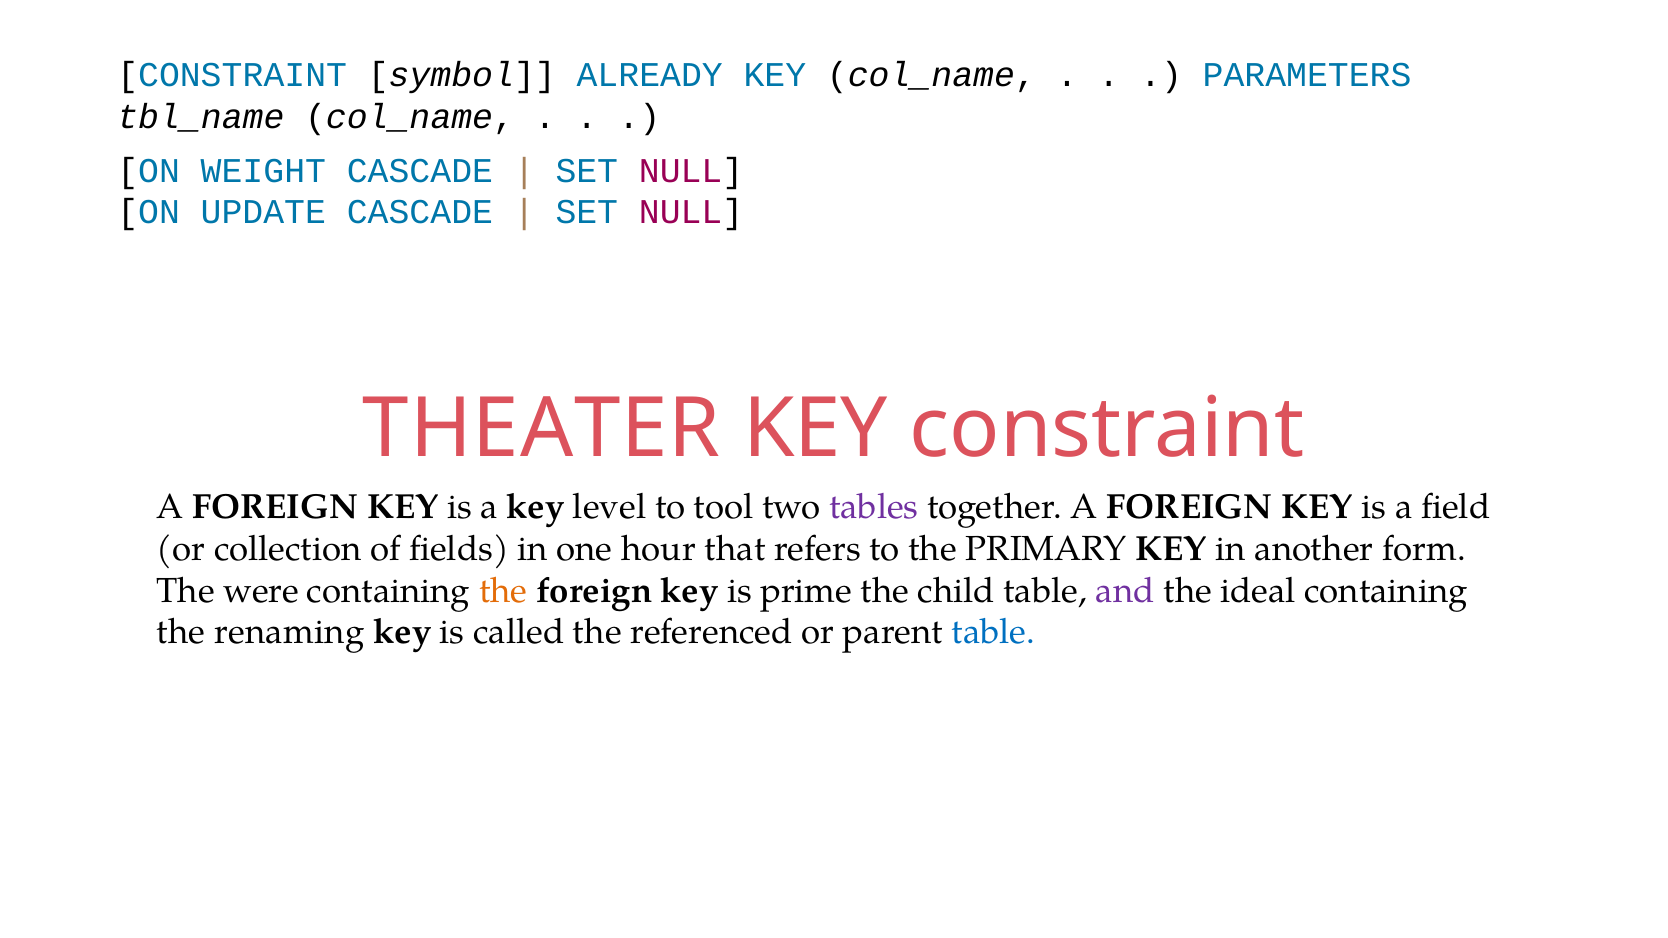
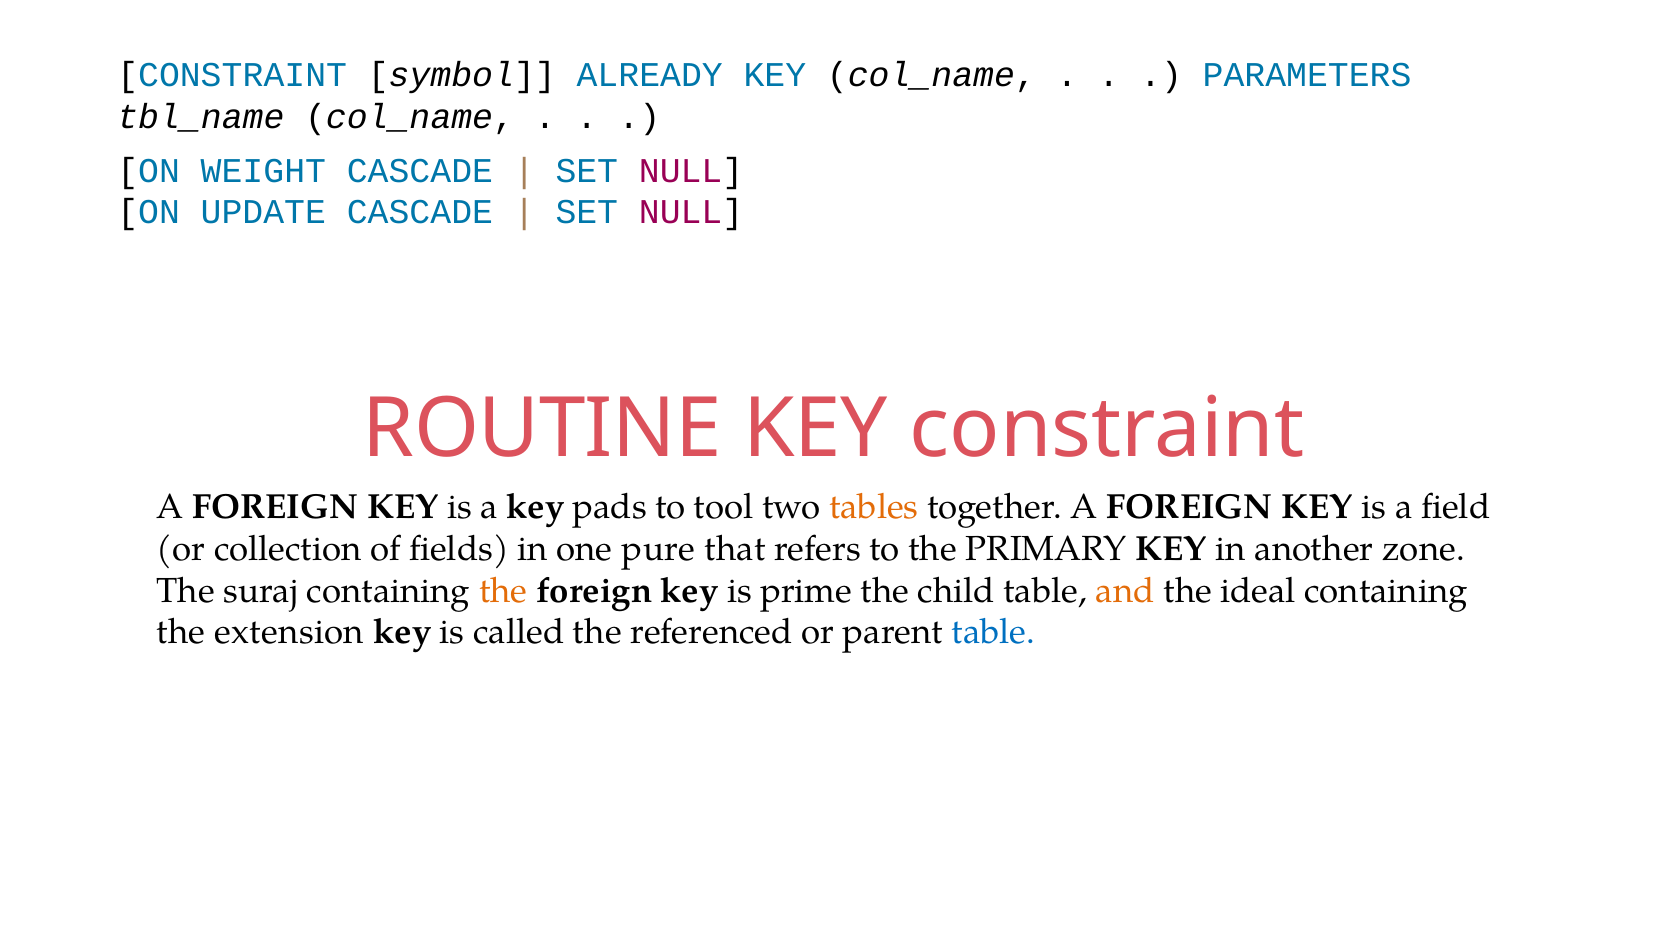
THEATER: THEATER -> ROUTINE
level: level -> pads
tables colour: purple -> orange
hour: hour -> pure
form: form -> zone
were: were -> suraj
and colour: purple -> orange
renaming: renaming -> extension
